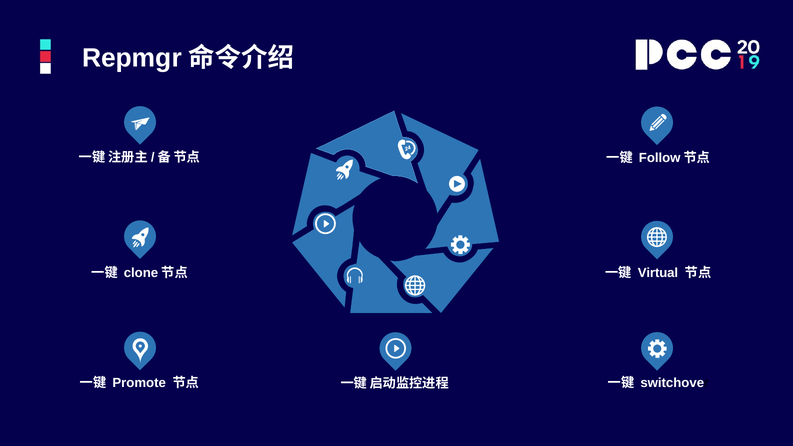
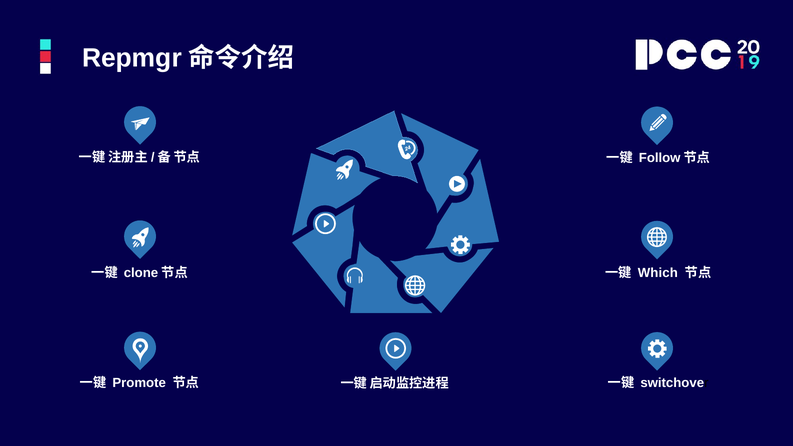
Virtual: Virtual -> Which
